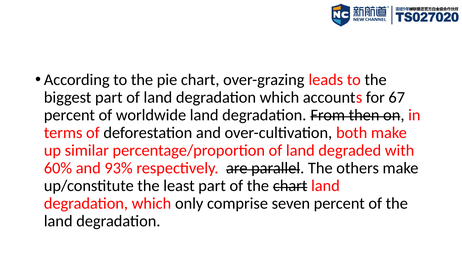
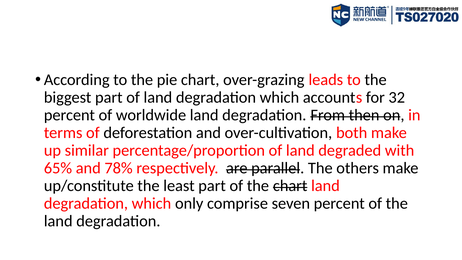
67: 67 -> 32
60%: 60% -> 65%
93%: 93% -> 78%
